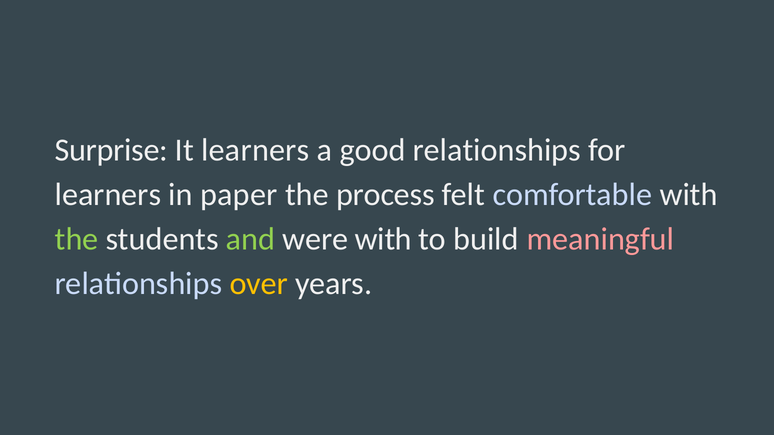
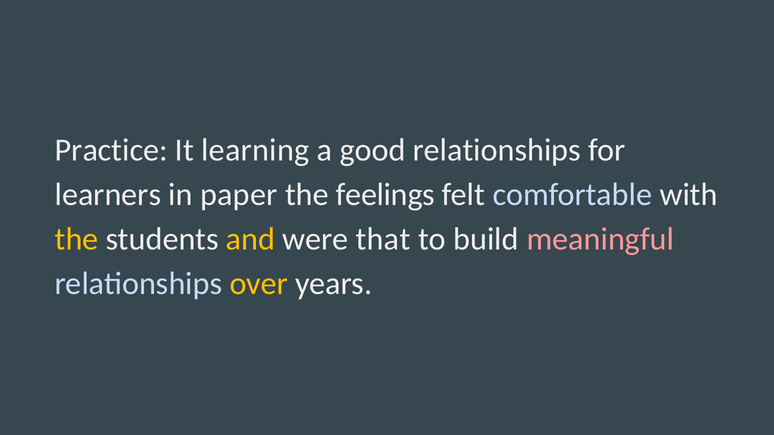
Surprise: Surprise -> Practice
It learners: learners -> learning
process: process -> feelings
the at (77, 239) colour: light green -> yellow
and colour: light green -> yellow
were with: with -> that
